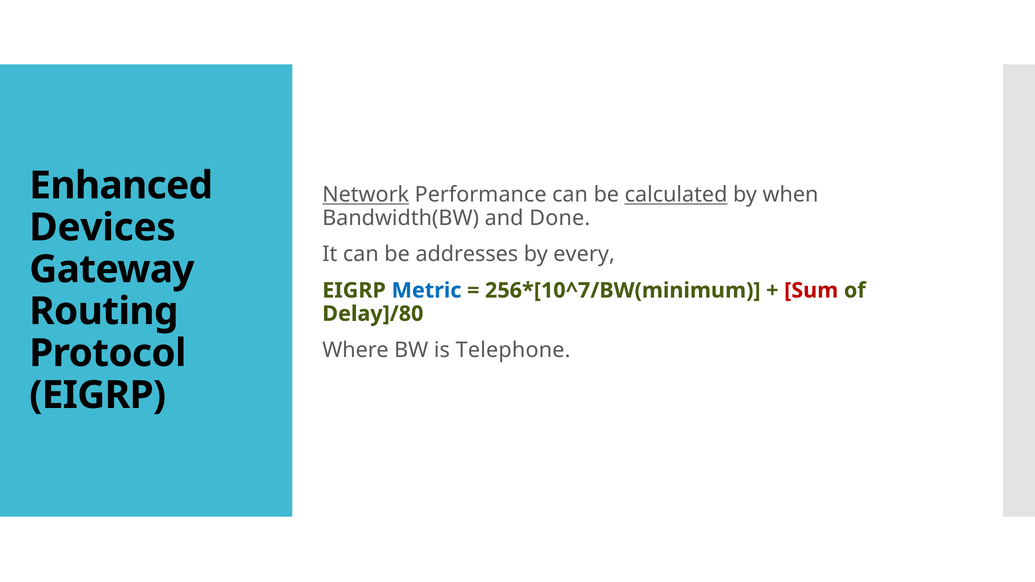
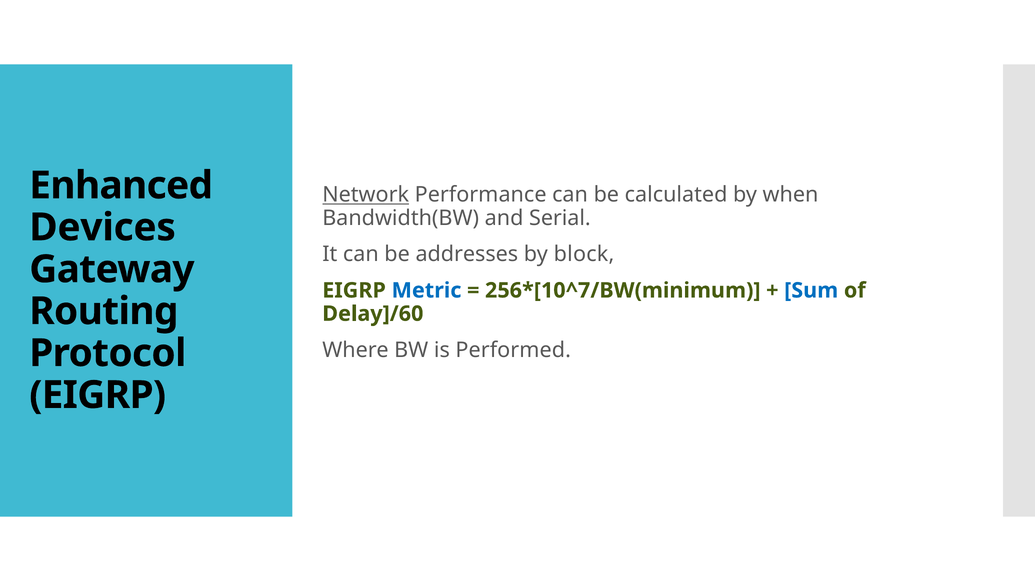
calculated underline: present -> none
Done: Done -> Serial
every: every -> block
Sum colour: red -> blue
Delay]/80: Delay]/80 -> Delay]/60
Telephone: Telephone -> Performed
